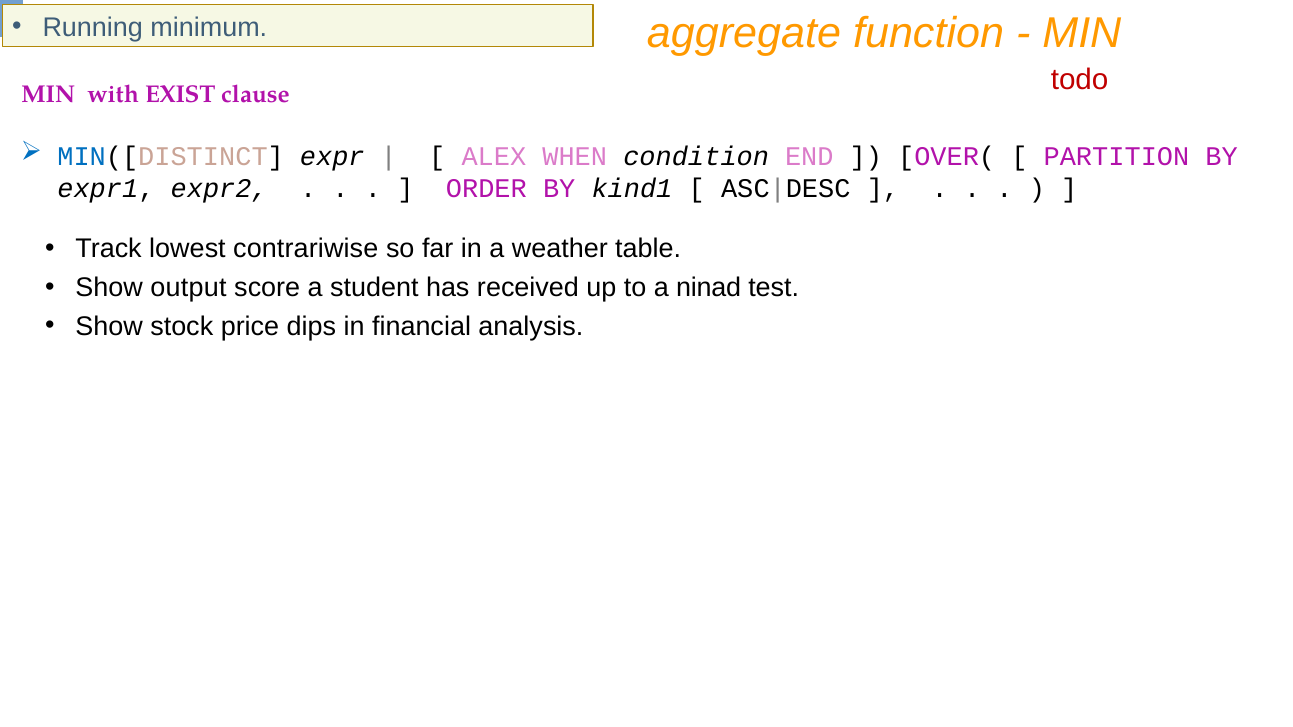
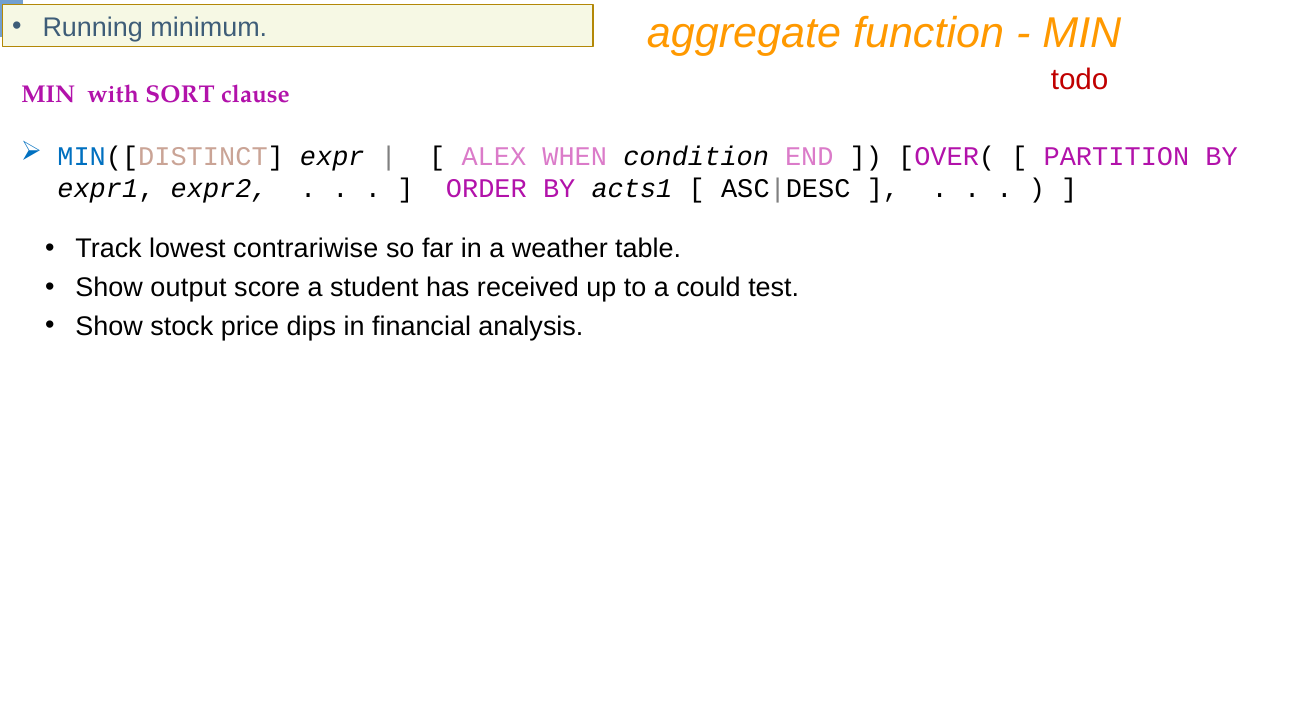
EXIST: EXIST -> SORT
kind1: kind1 -> acts1
ninad: ninad -> could
